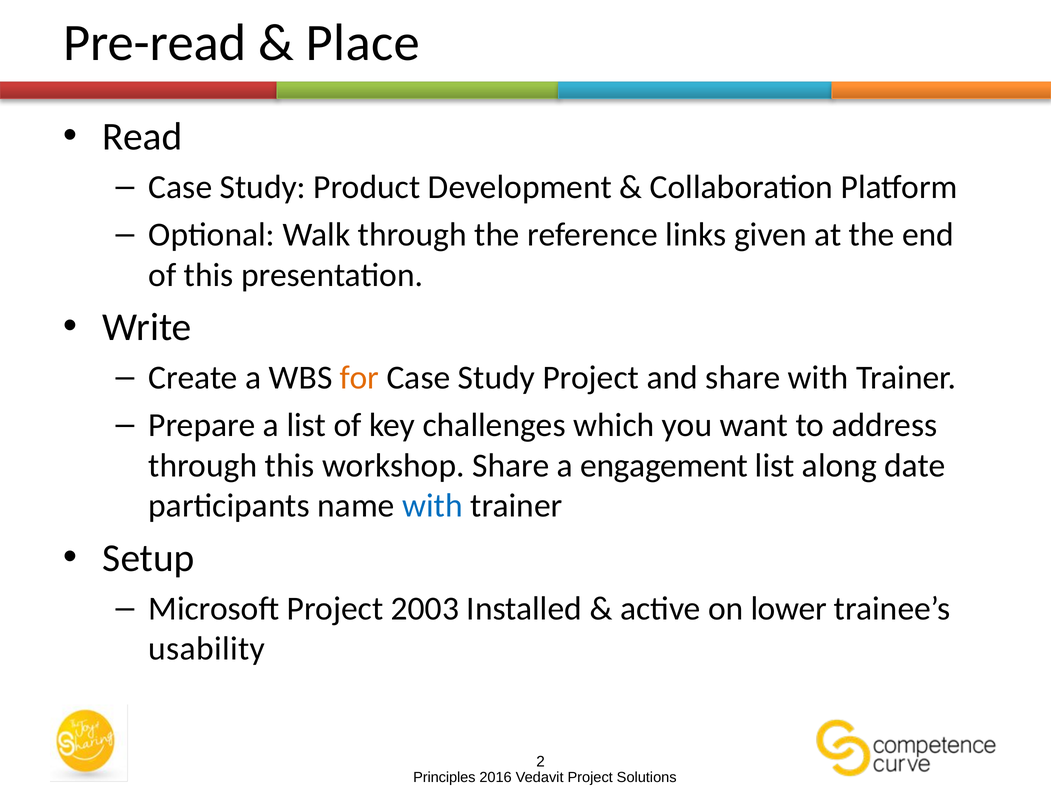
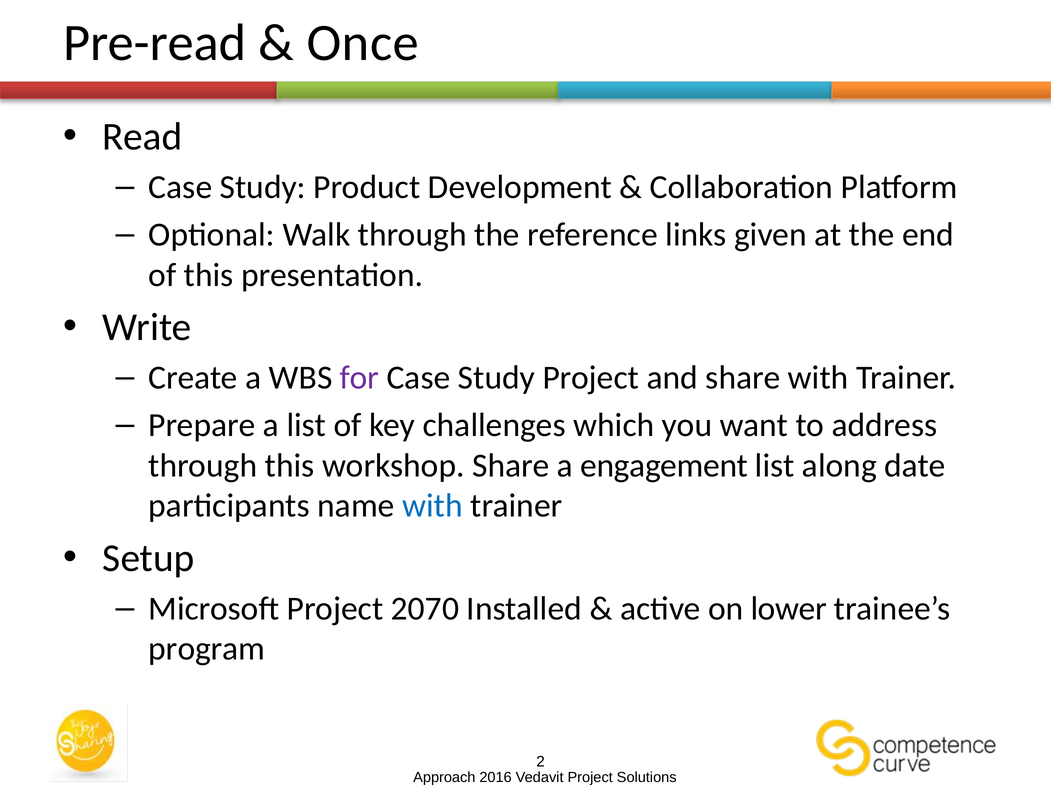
Place: Place -> Once
for colour: orange -> purple
2003: 2003 -> 2070
usability: usability -> program
Principles: Principles -> Approach
